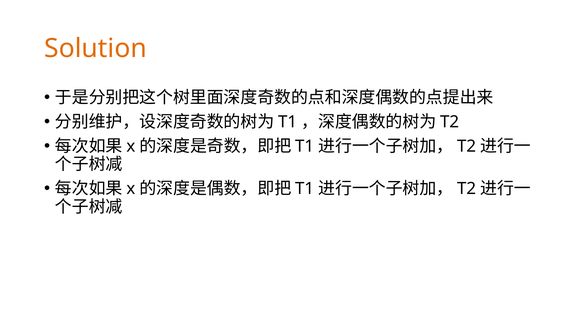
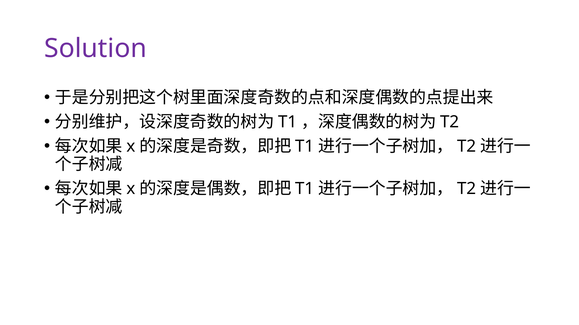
Solution colour: orange -> purple
